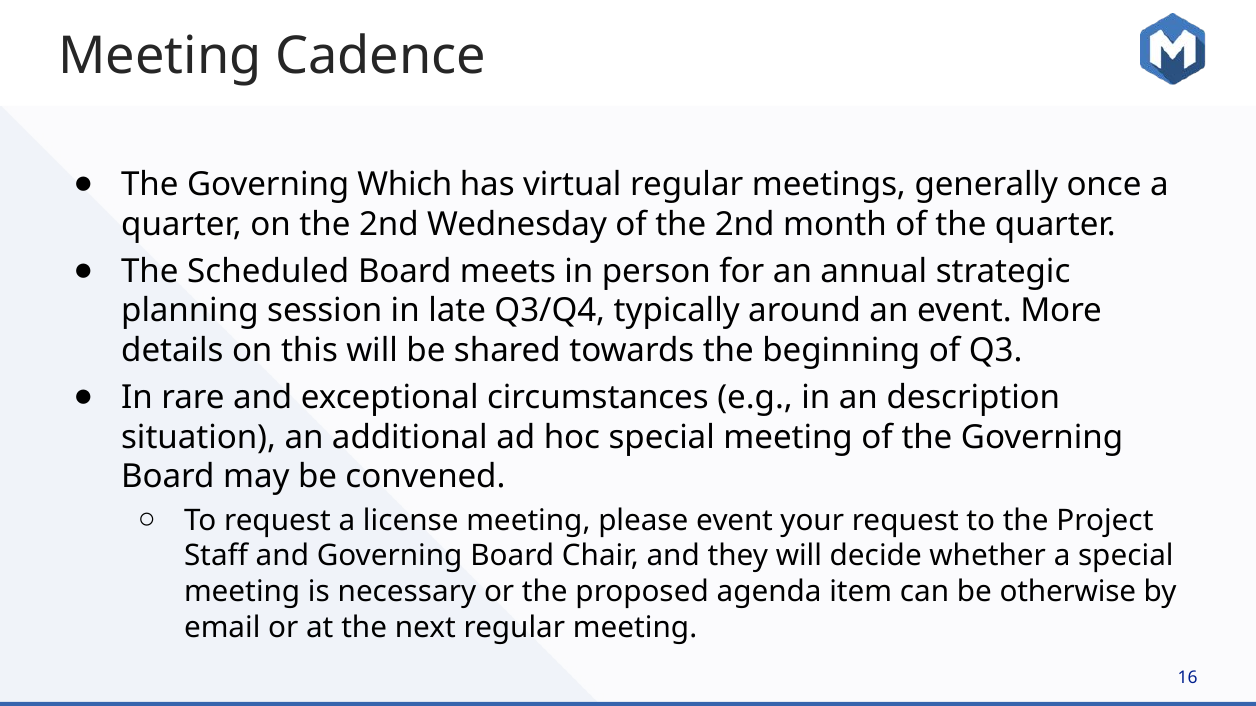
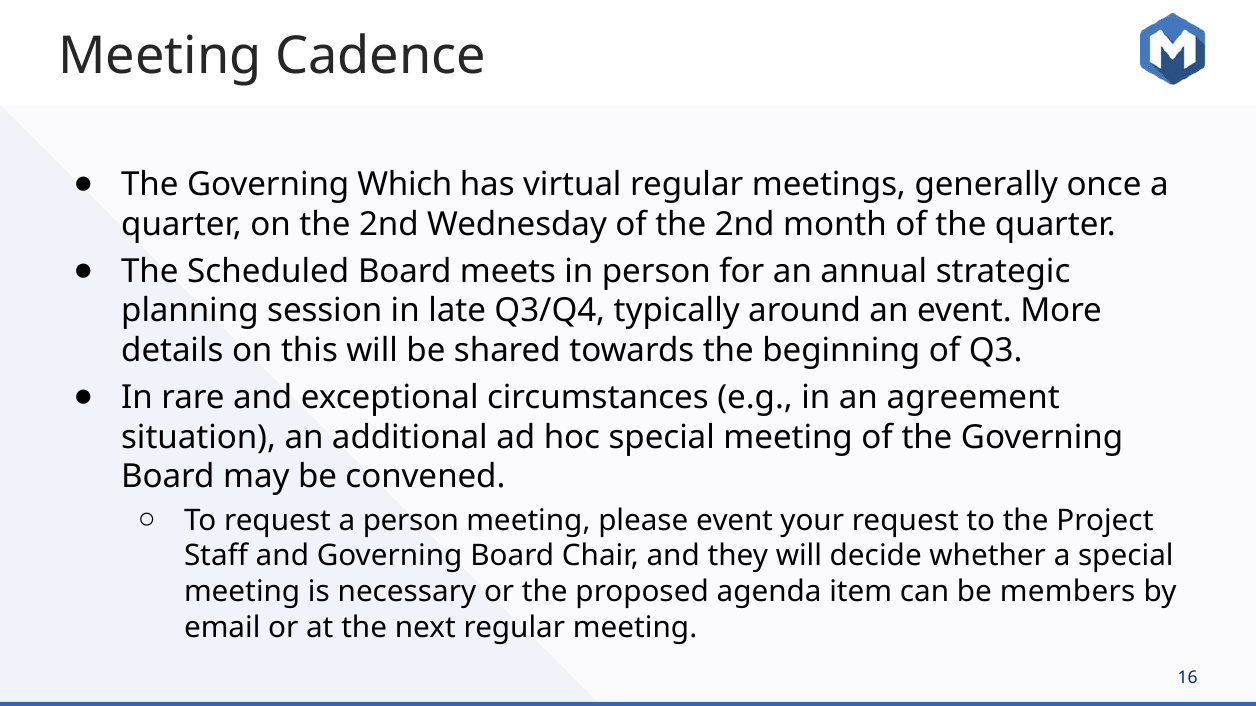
description: description -> agreement
a license: license -> person
otherwise: otherwise -> members
